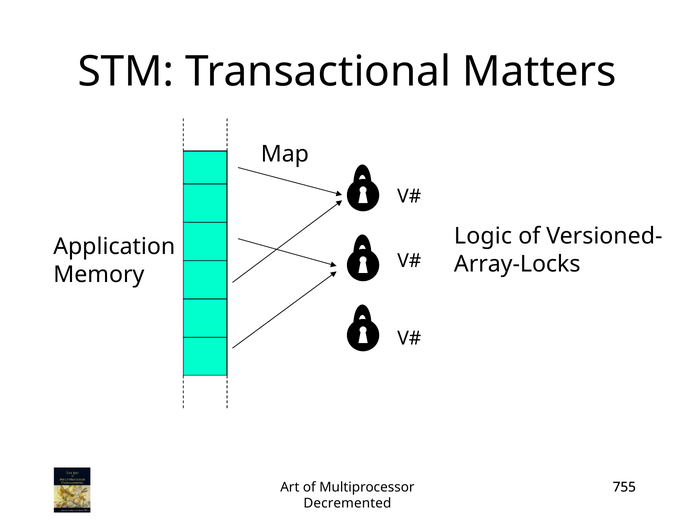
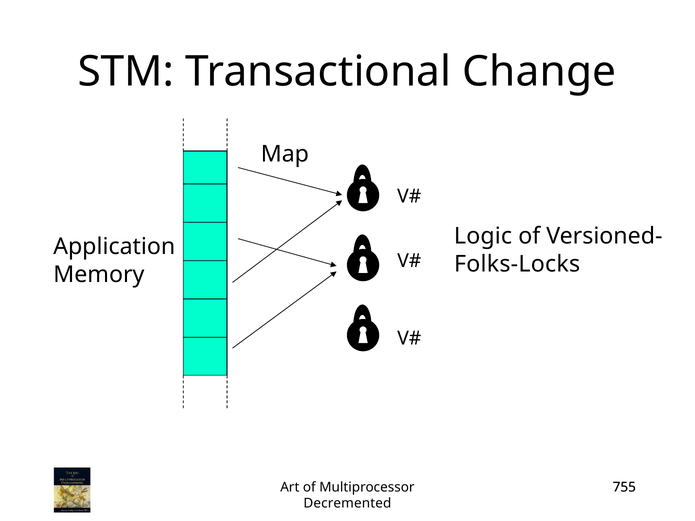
Matters: Matters -> Change
Array-Locks: Array-Locks -> Folks-Locks
